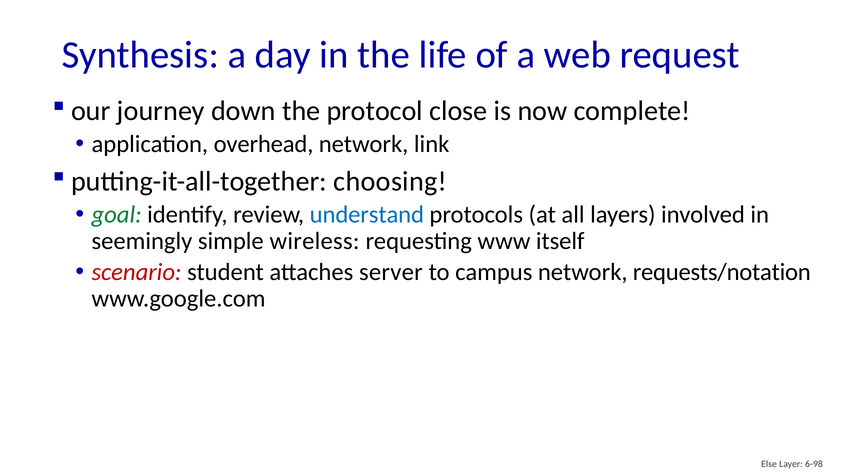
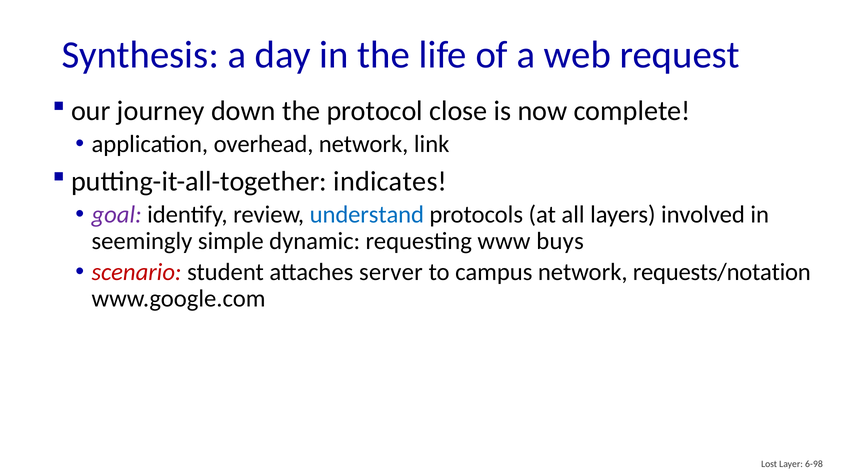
choosing: choosing -> indicates
goal colour: green -> purple
wireless: wireless -> dynamic
itself: itself -> buys
Else: Else -> Lost
